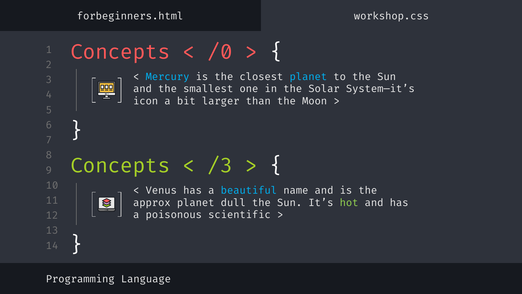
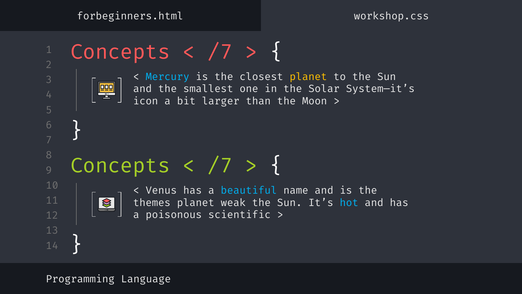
/0 at (220, 52): /0 -> /7
planet at (308, 77) colour: light blue -> yellow
/3 at (220, 166): /3 -> /7
approx: approx -> themes
dull: dull -> weak
hot colour: light green -> light blue
